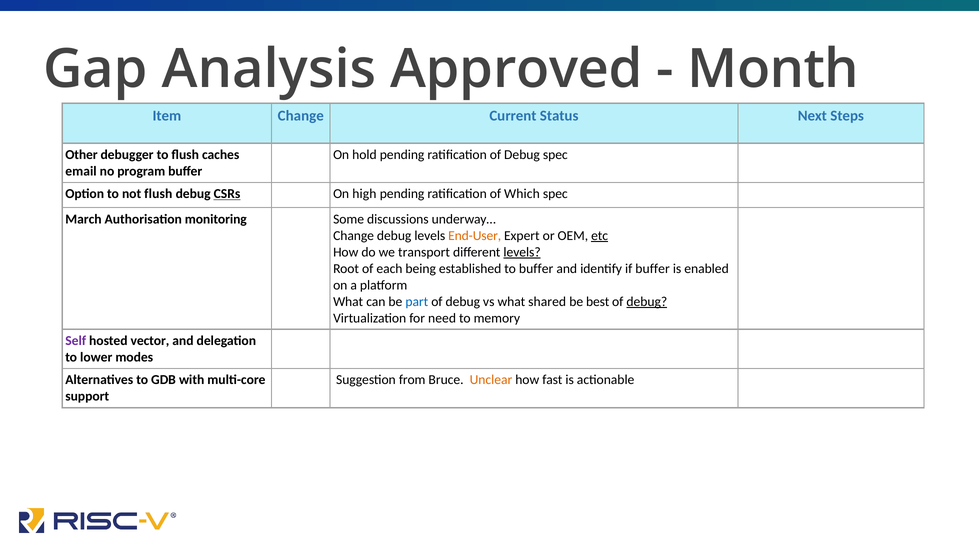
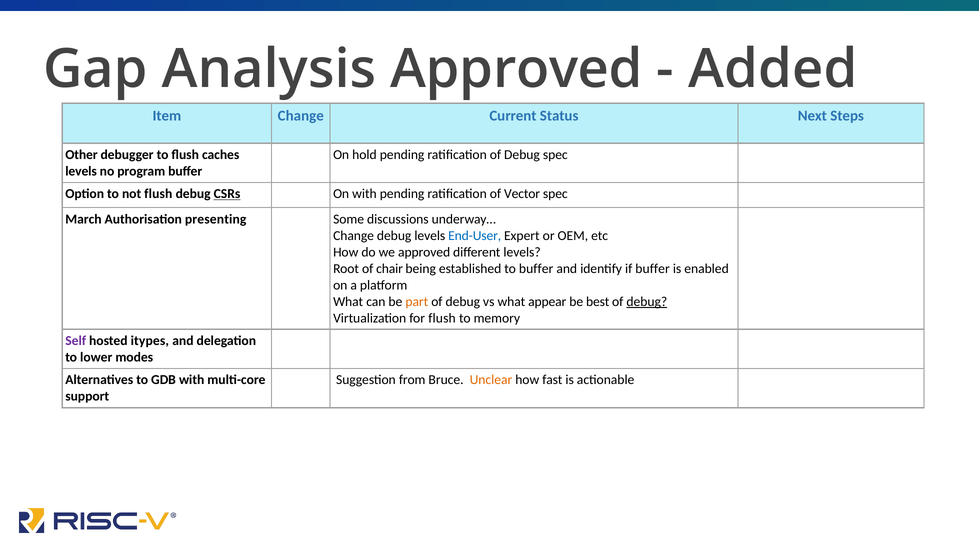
Month: Month -> Added
email at (81, 171): email -> levels
On high: high -> with
Which: Which -> Vector
monitoring: monitoring -> presenting
End-User colour: orange -> blue
etc underline: present -> none
we transport: transport -> approved
levels at (522, 252) underline: present -> none
each: each -> chair
part colour: blue -> orange
shared: shared -> appear
for need: need -> flush
vector: vector -> itypes
